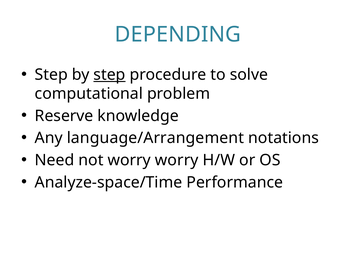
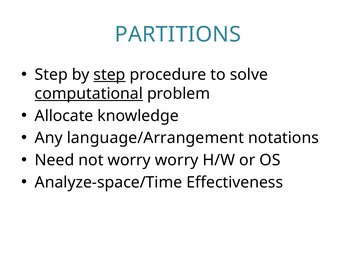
DEPENDING: DEPENDING -> PARTITIONS
computational underline: none -> present
Reserve: Reserve -> Allocate
Performance: Performance -> Effectiveness
